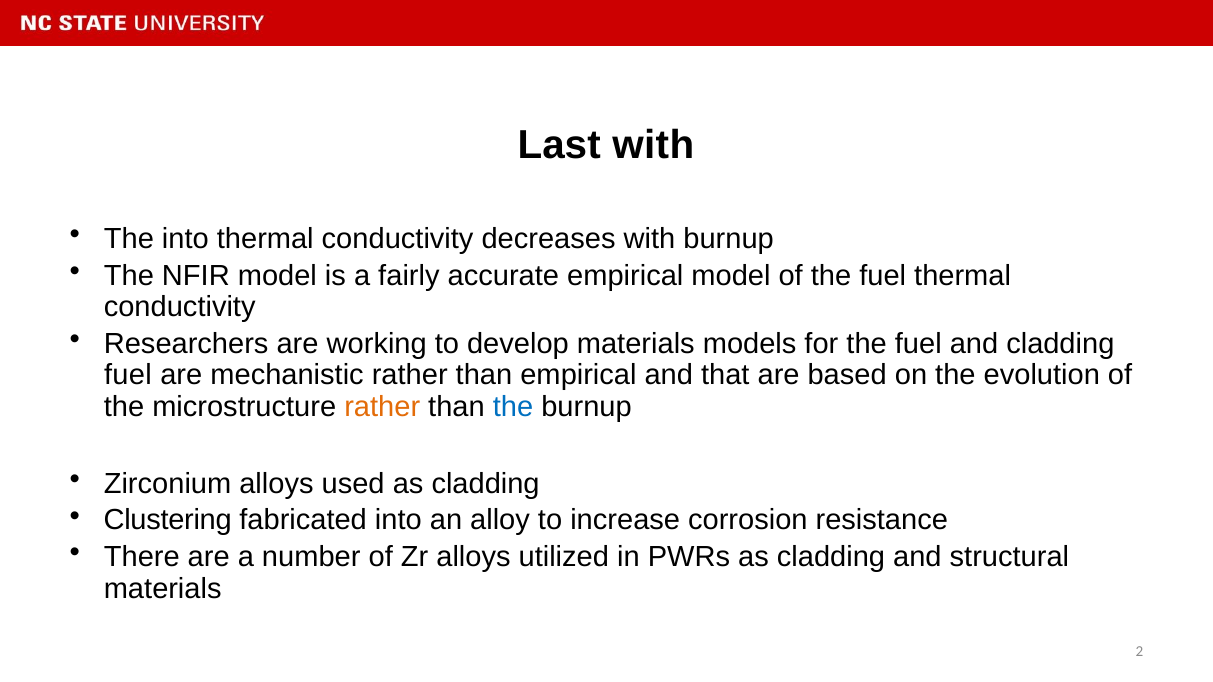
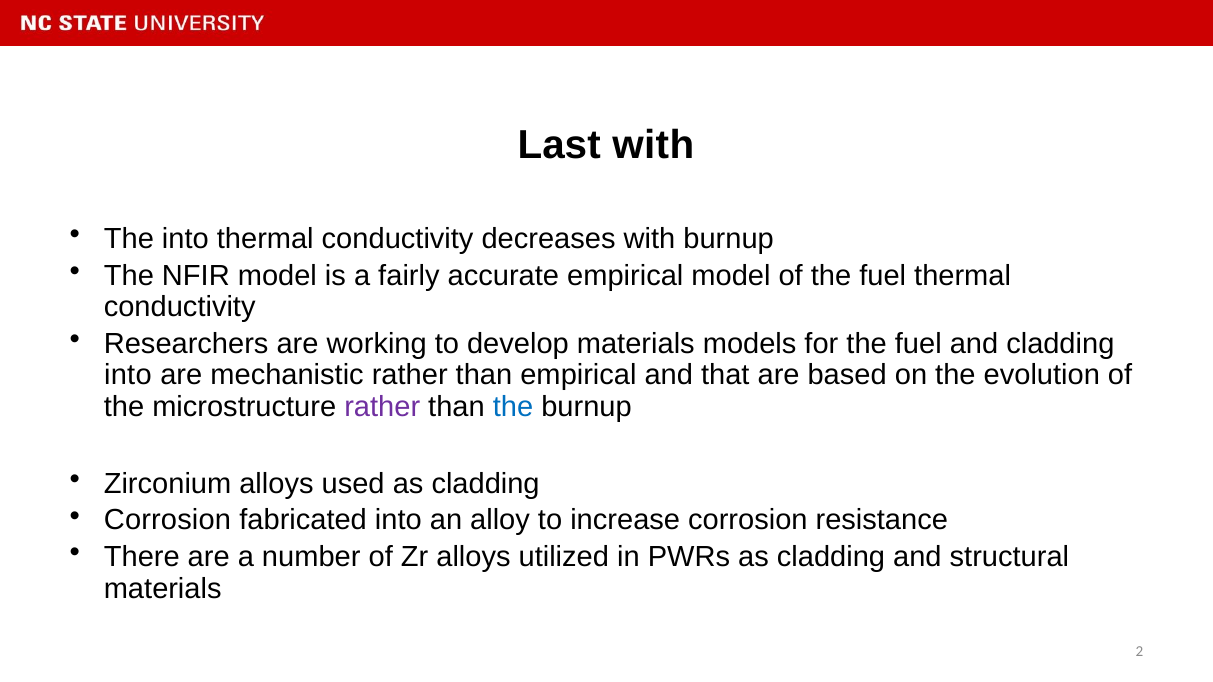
fuel at (128, 375): fuel -> into
rather at (382, 407) colour: orange -> purple
Clustering at (168, 521): Clustering -> Corrosion
